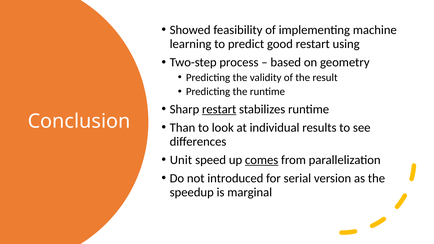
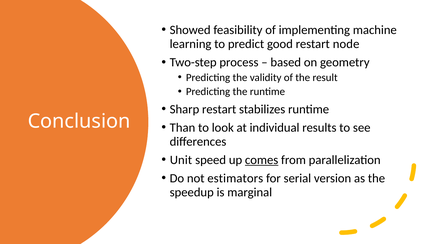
using: using -> node
restart at (219, 109) underline: present -> none
introduced: introduced -> estimators
